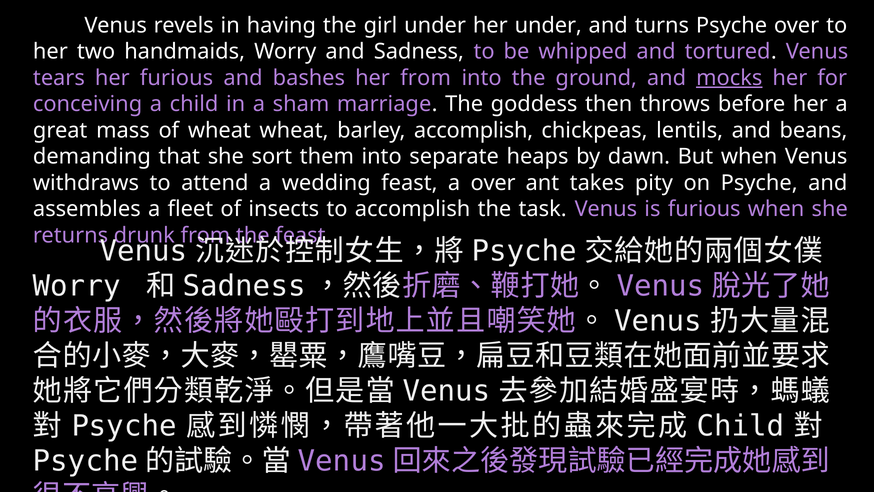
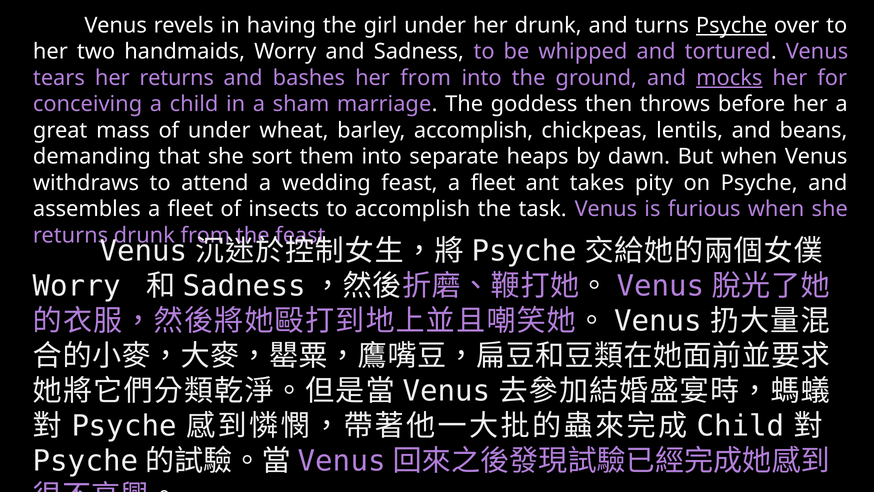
her under: under -> drunk
Psyche at (732, 25) underline: none -> present
her furious: furious -> returns
of wheat: wheat -> under
feast a over: over -> fleet
